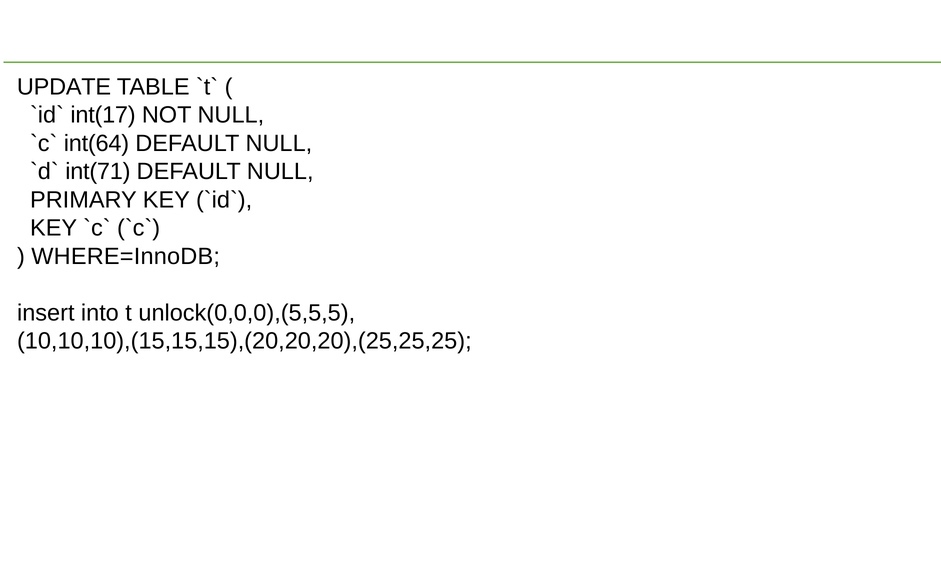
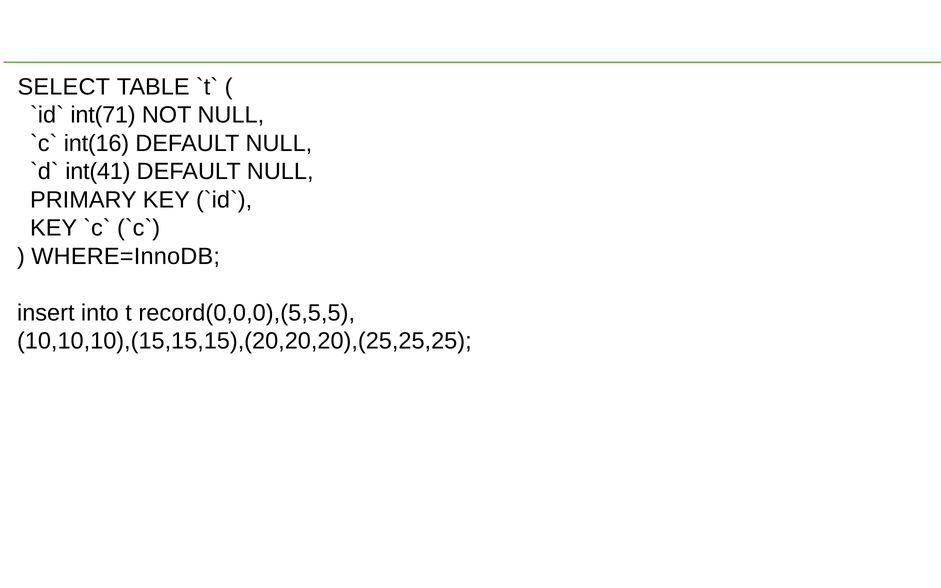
UPDATE: UPDATE -> SELECT
int(17: int(17 -> int(71
int(64: int(64 -> int(16
int(71: int(71 -> int(41
unlock(0,0,0),(5,5,5: unlock(0,0,0),(5,5,5 -> record(0,0,0),(5,5,5
